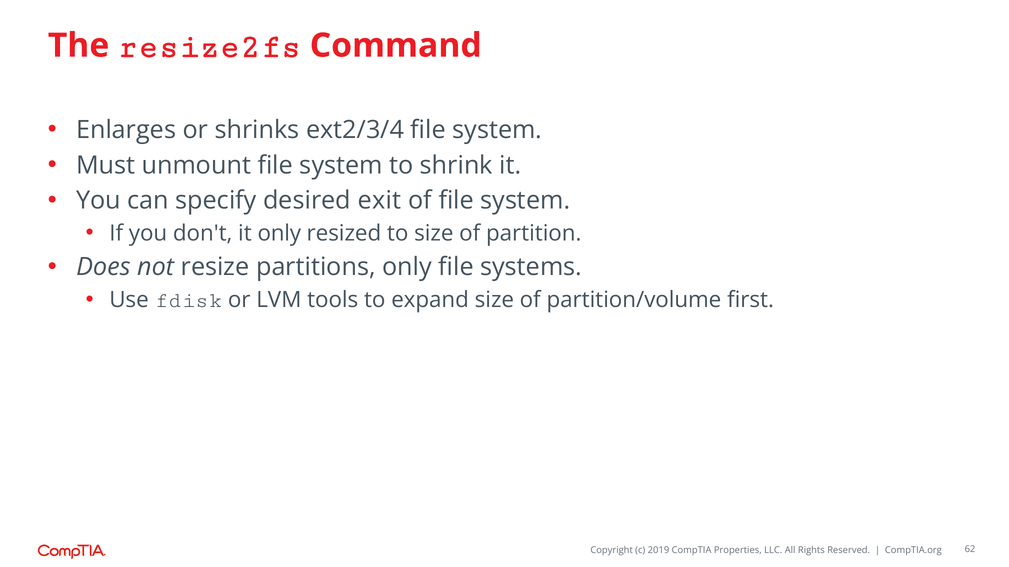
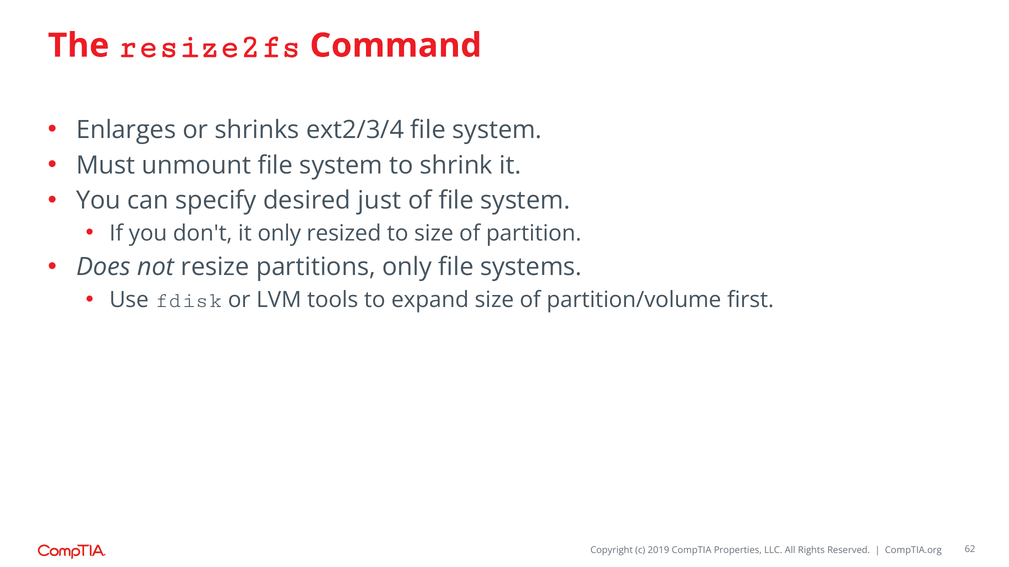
exit: exit -> just
